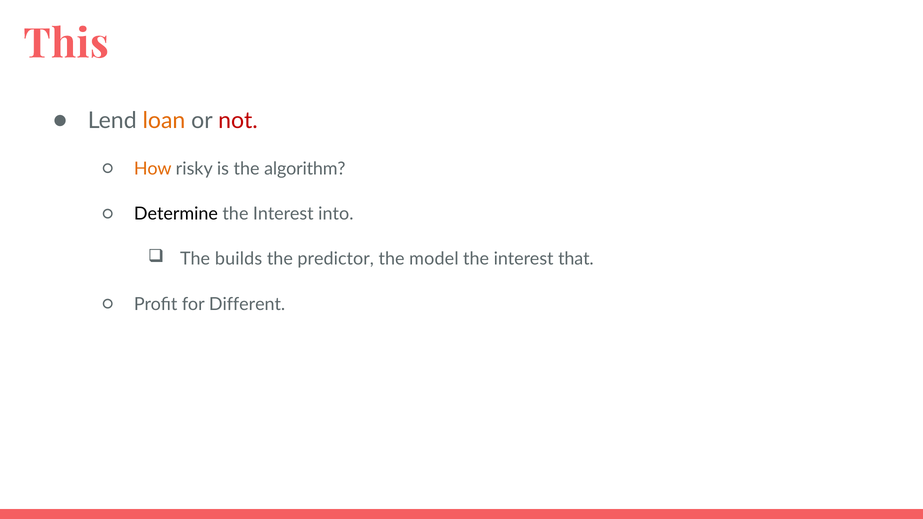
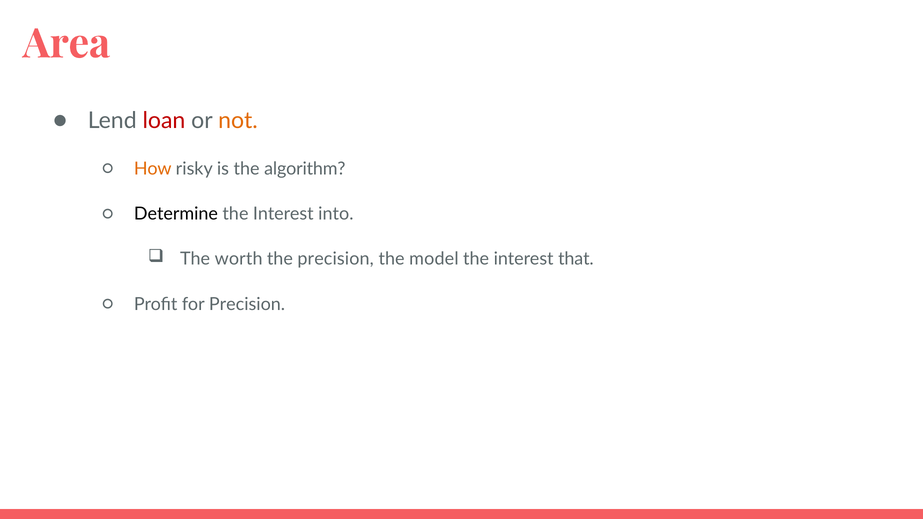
This: This -> Area
loan colour: orange -> red
not colour: red -> orange
builds: builds -> worth
the predictor: predictor -> precision
for Different: Different -> Precision
